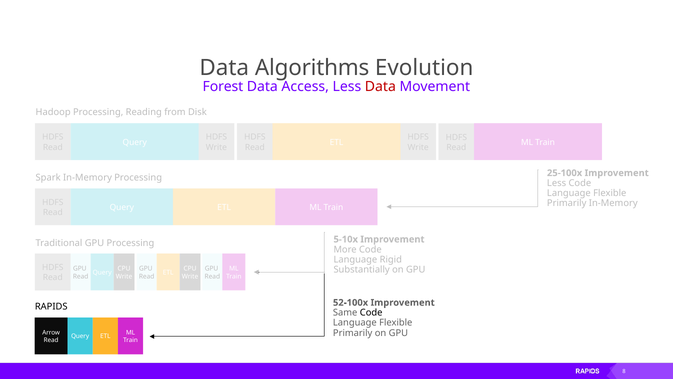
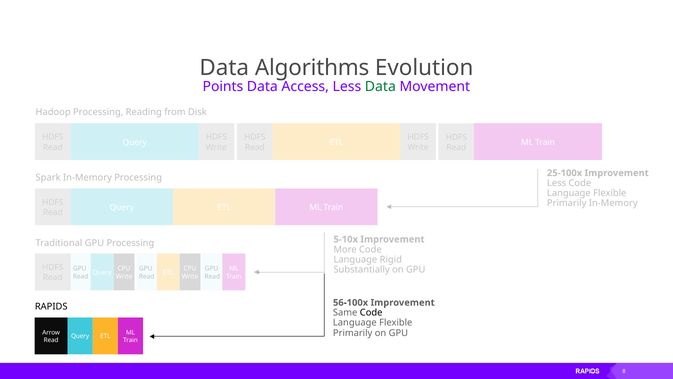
Forest: Forest -> Points
Data at (380, 86) colour: red -> green
52-100x: 52-100x -> 56-100x
